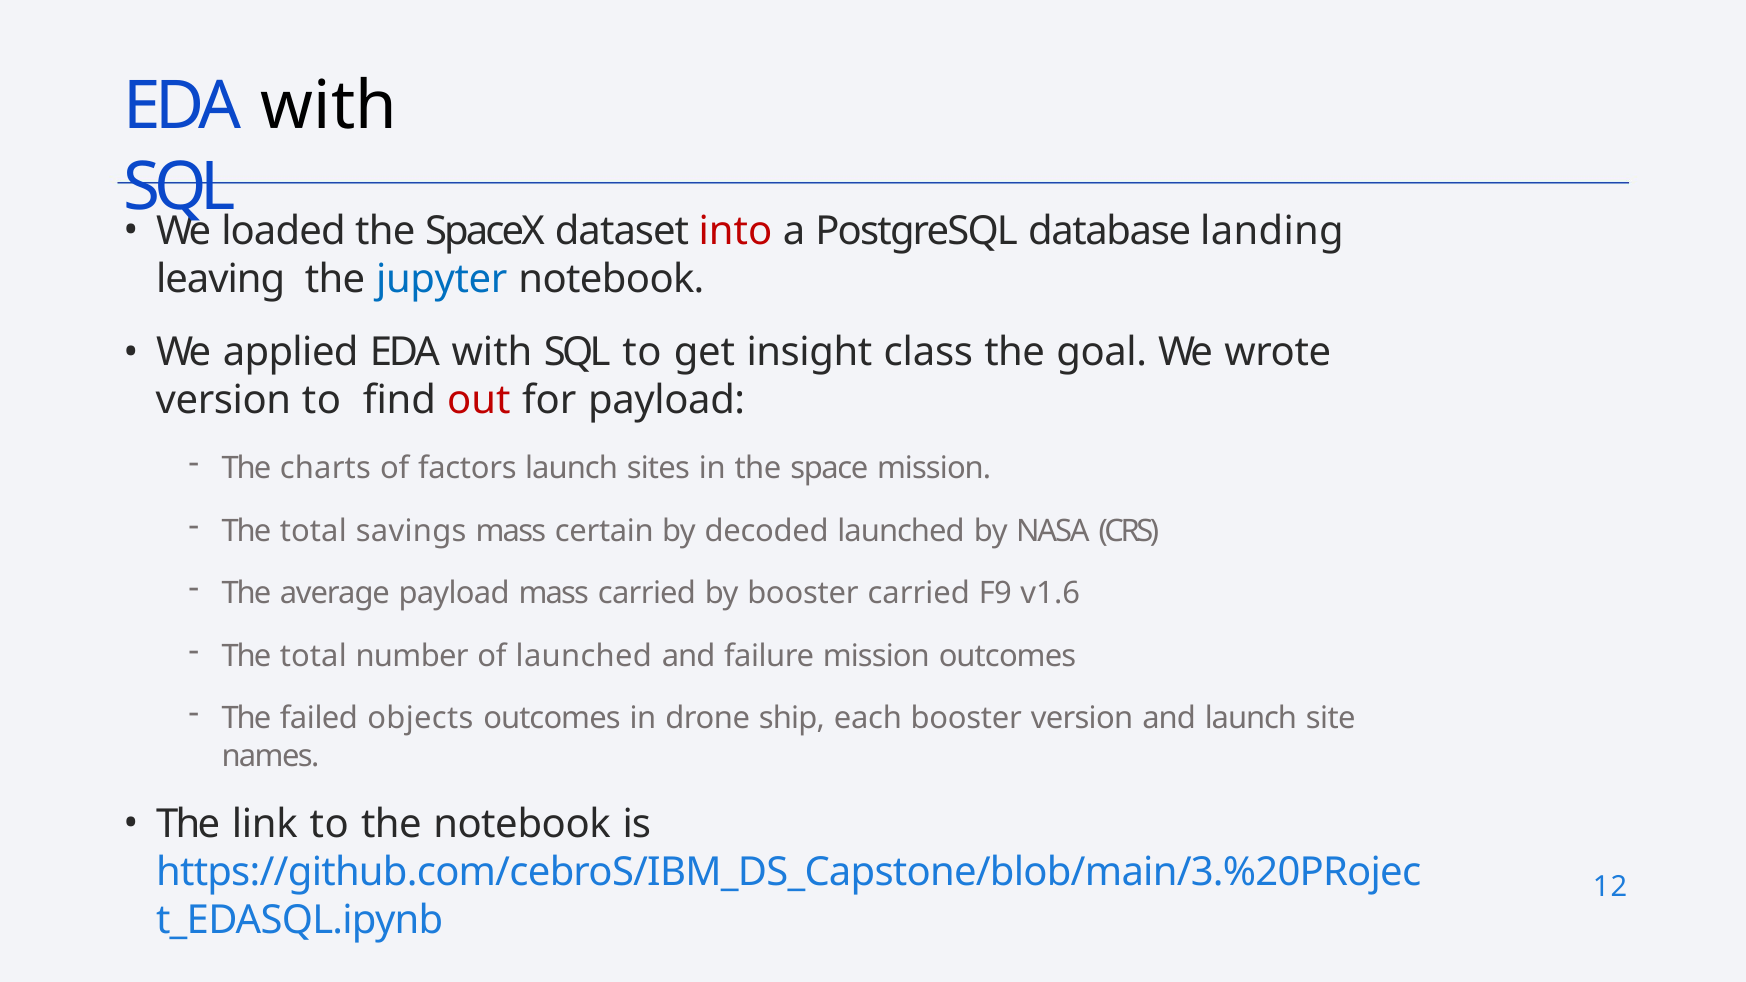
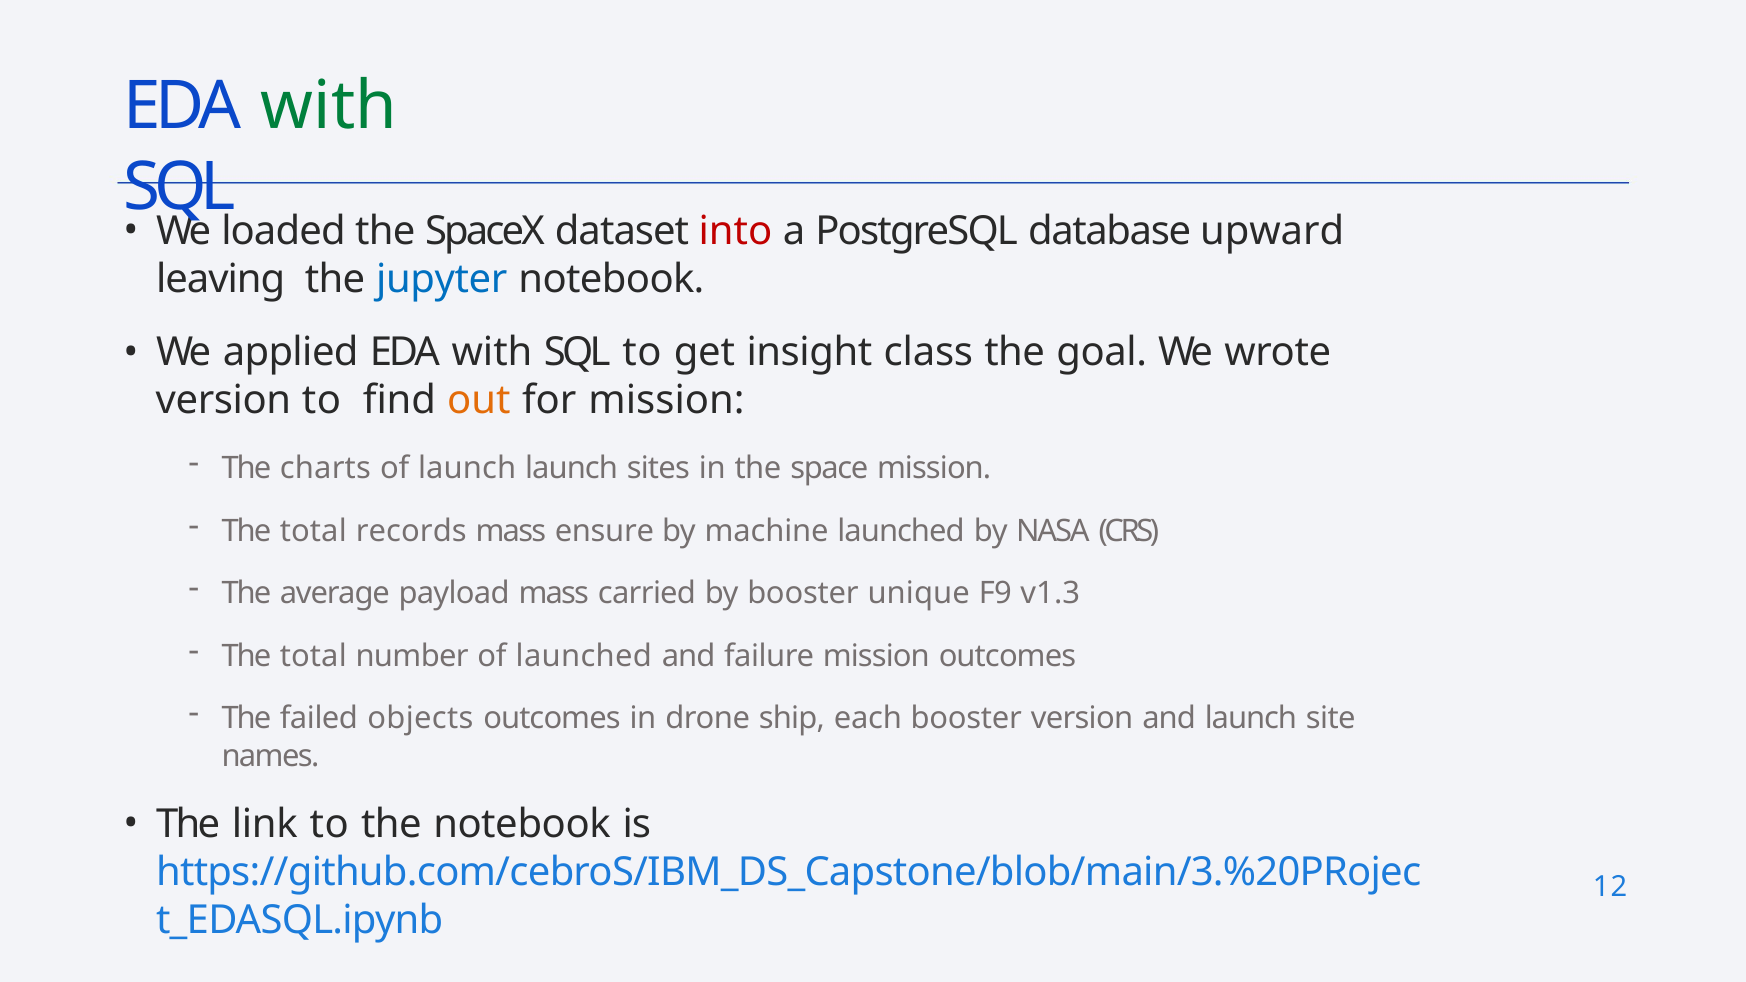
with at (329, 107) colour: black -> green
landing: landing -> upward
out colour: red -> orange
for payload: payload -> mission
of factors: factors -> launch
savings: savings -> records
certain: certain -> ensure
decoded: decoded -> machine
booster carried: carried -> unique
v1.6: v1.6 -> v1.3
